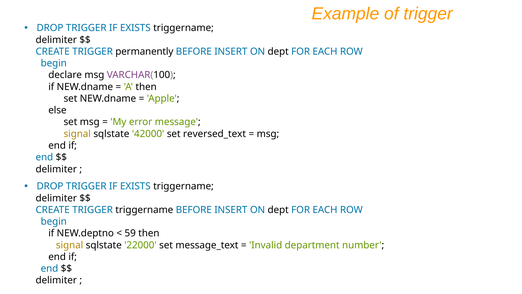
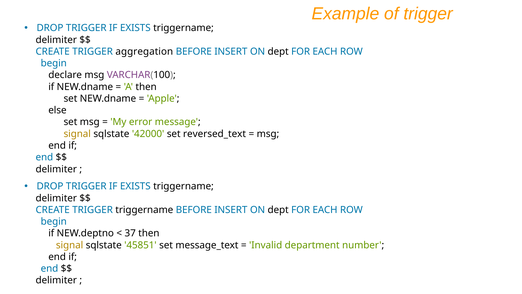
permanently: permanently -> aggregation
59: 59 -> 37
22000: 22000 -> 45851
